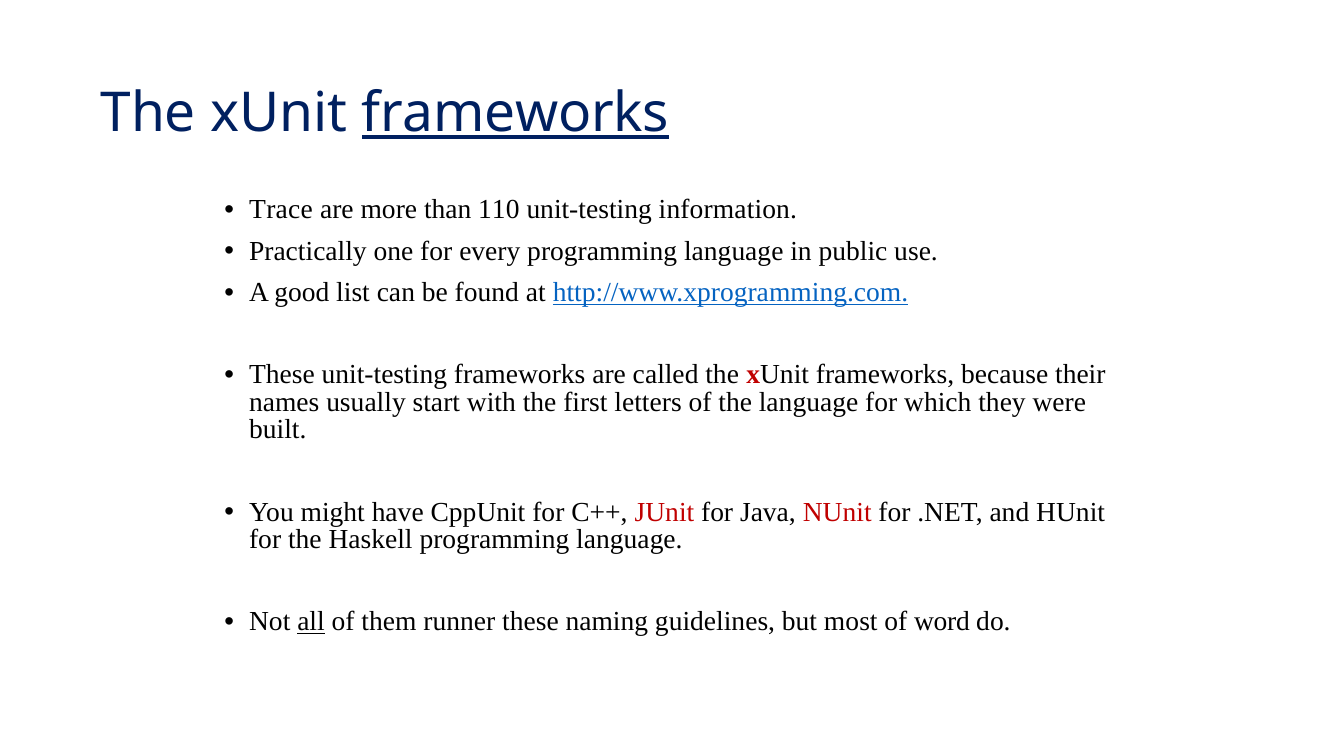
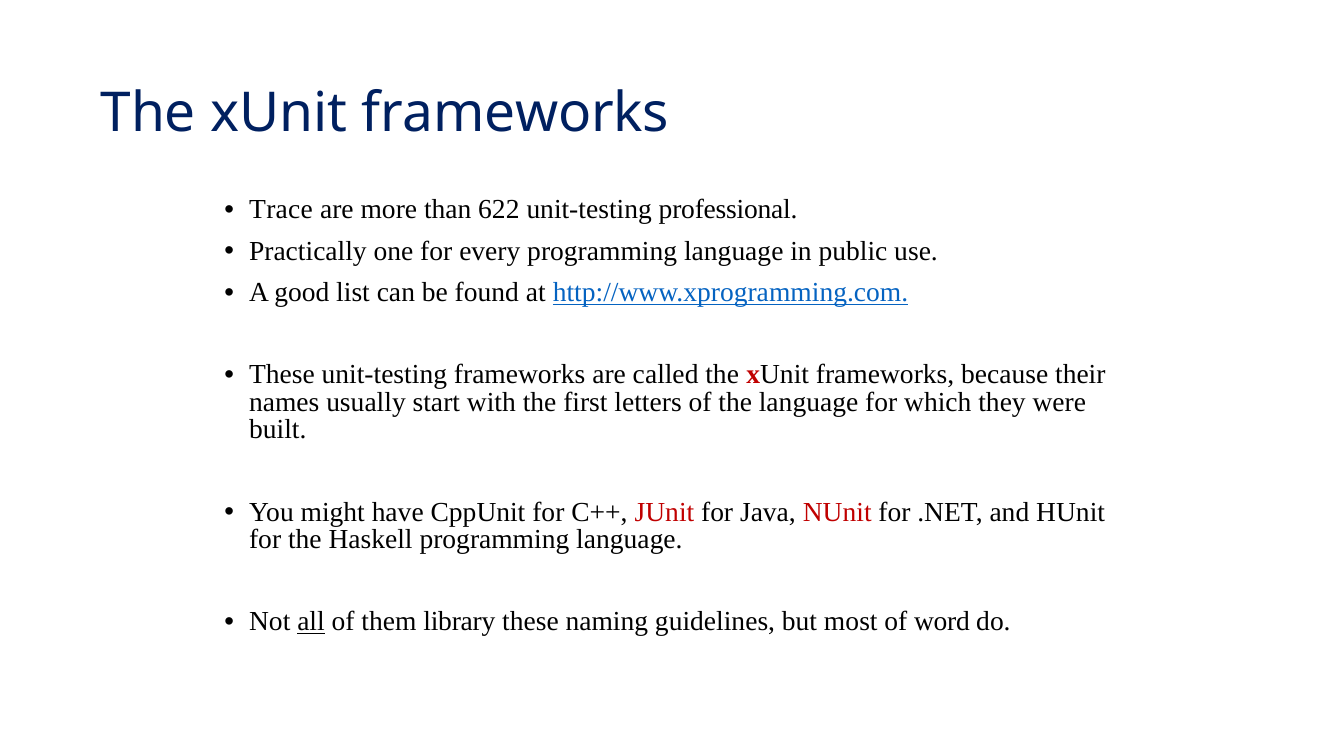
frameworks at (515, 113) underline: present -> none
110: 110 -> 622
information: information -> professional
runner: runner -> library
